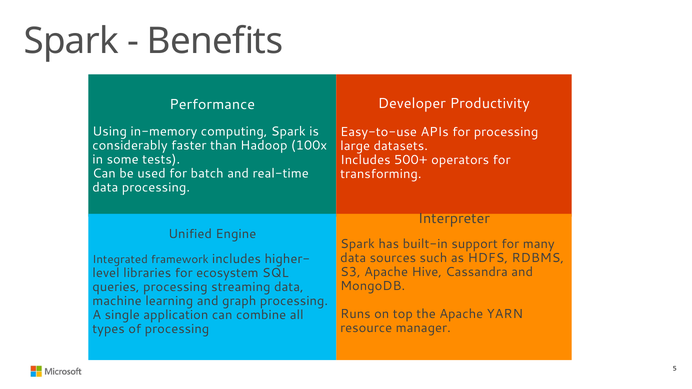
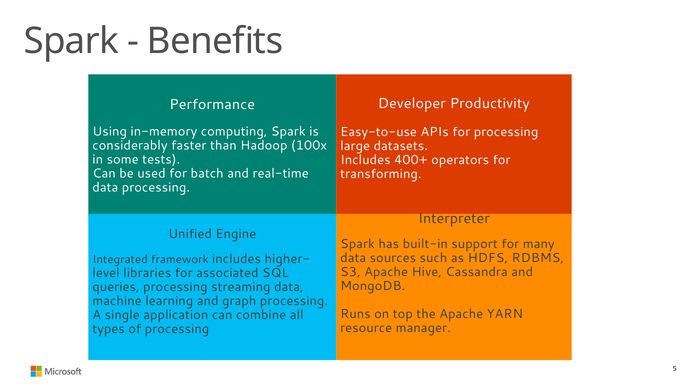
500+: 500+ -> 400+
ecosystem: ecosystem -> associated
